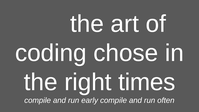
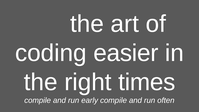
chose: chose -> easier
